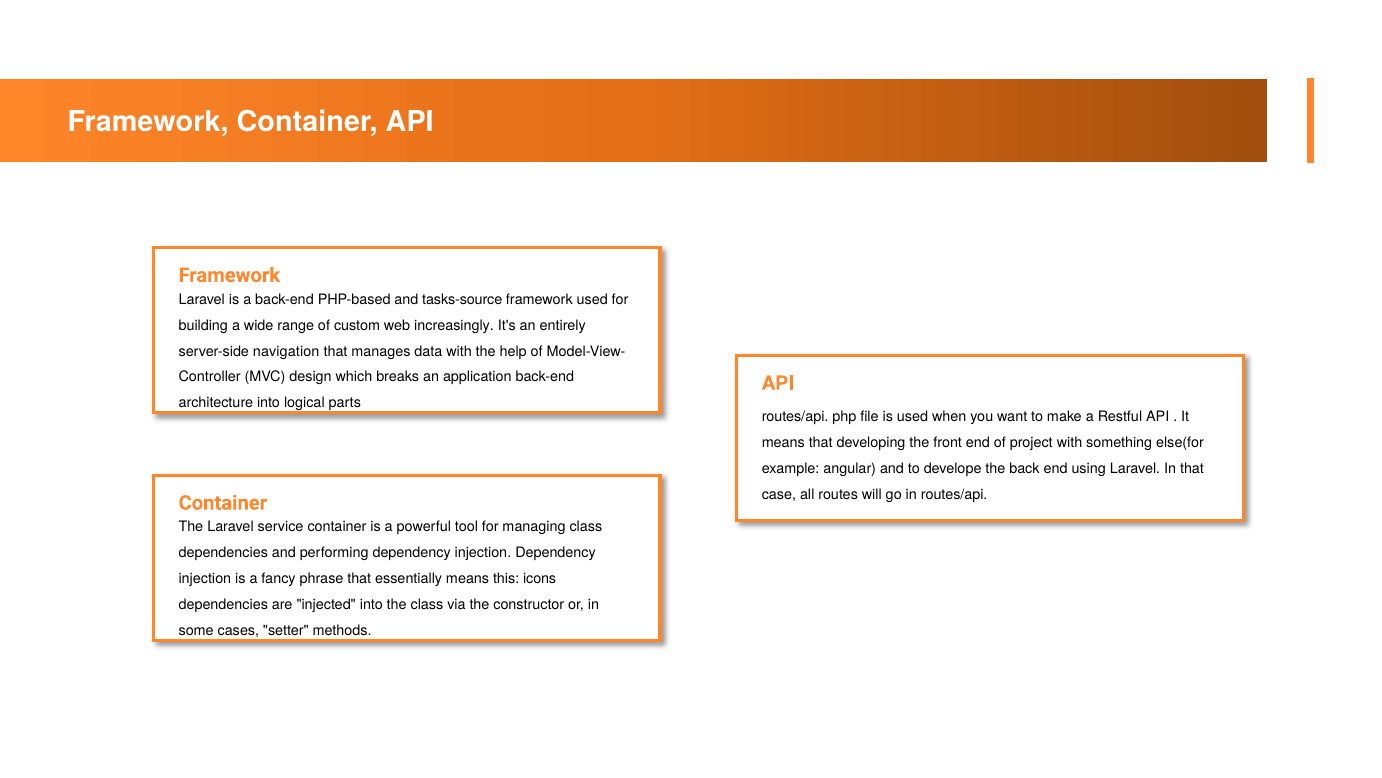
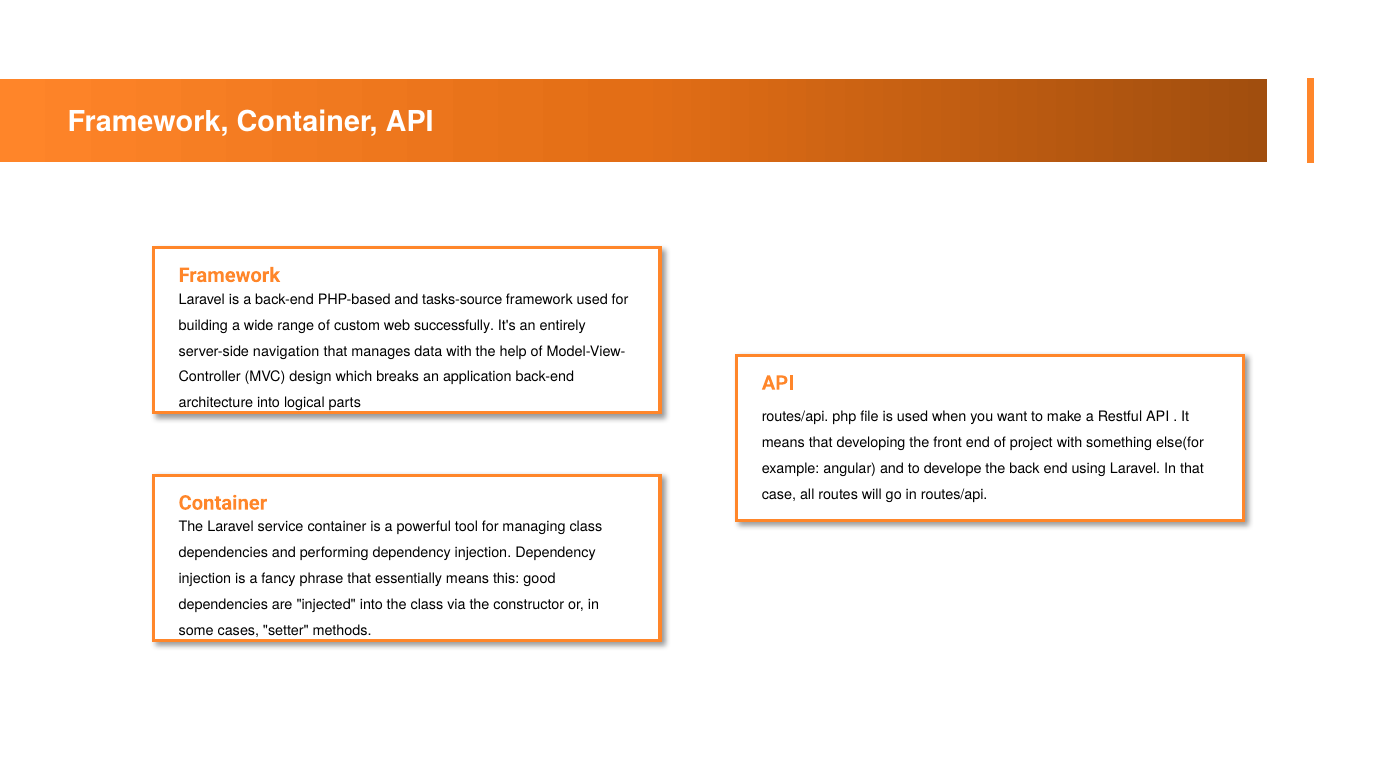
increasingly: increasingly -> successfully
icons: icons -> good
